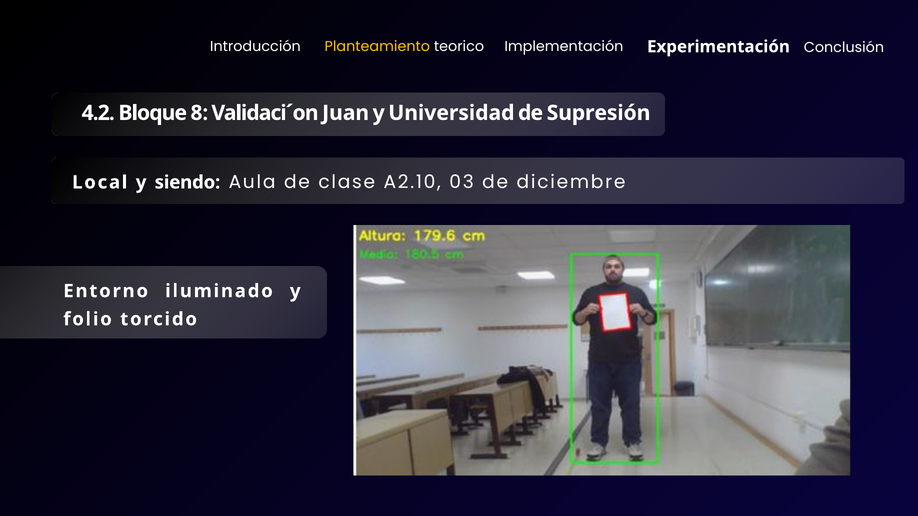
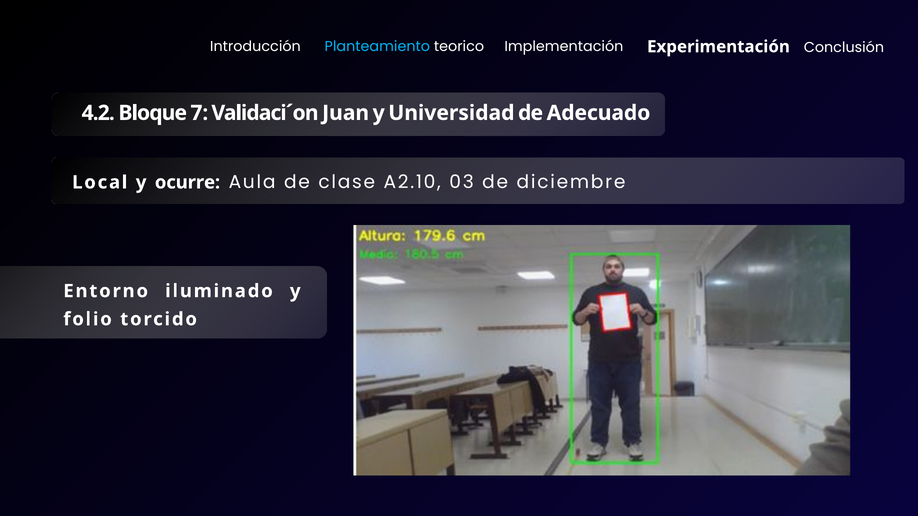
Planteamiento colour: yellow -> light blue
8: 8 -> 7
Supresión: Supresión -> Adecuado
siendo: siendo -> ocurre
